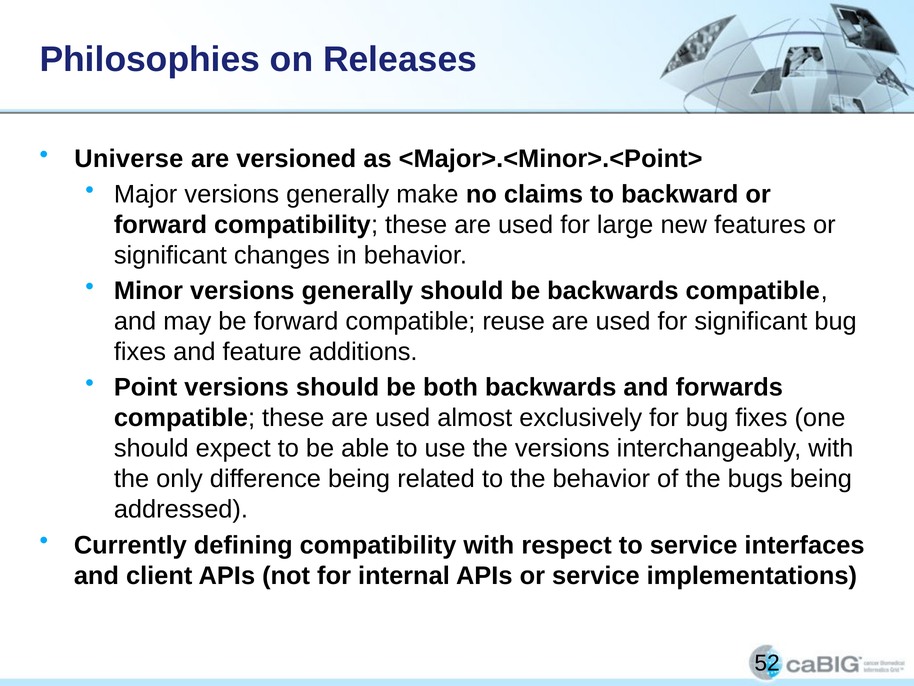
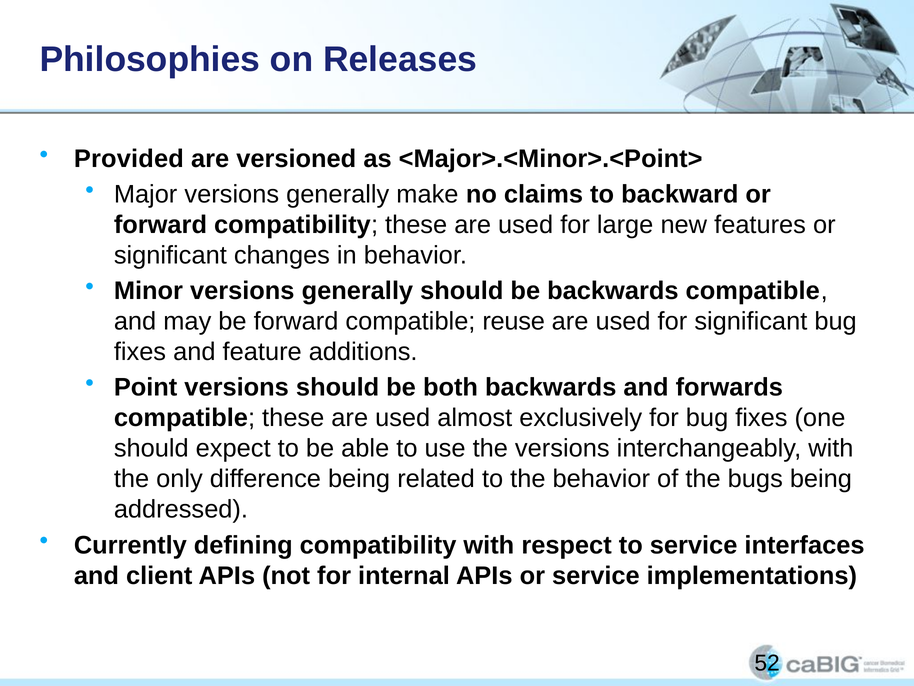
Universe: Universe -> Provided
